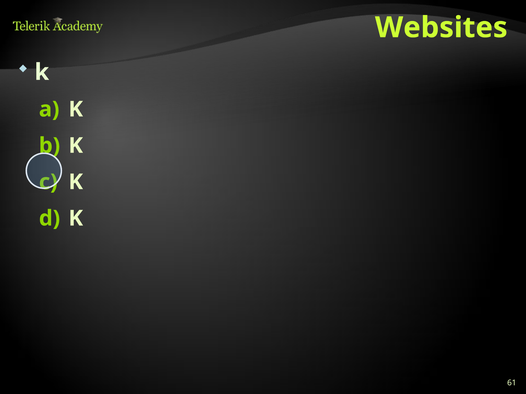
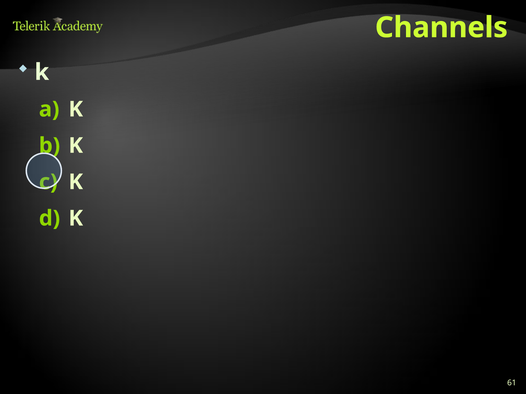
Websites: Websites -> Channels
